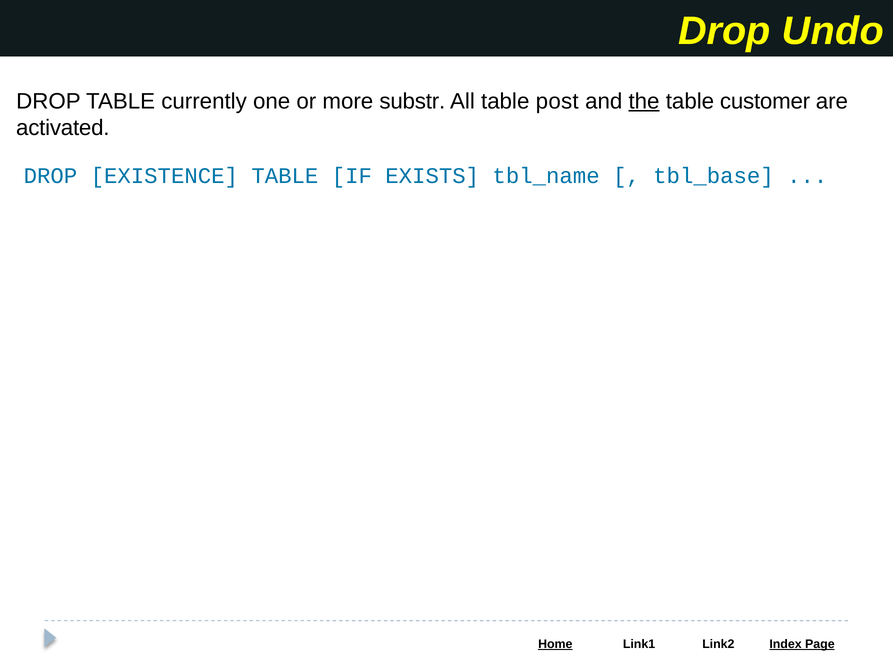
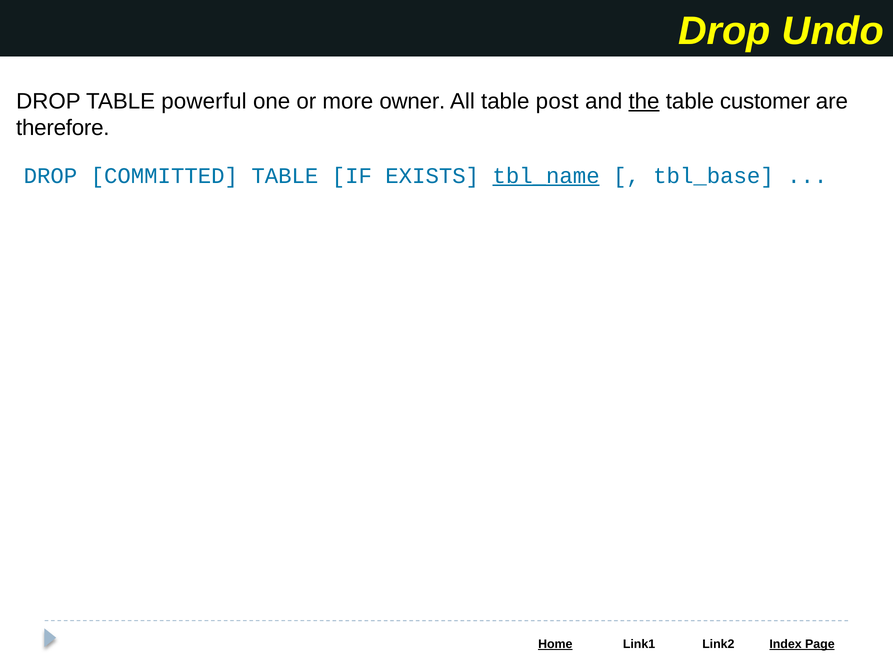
currently: currently -> powerful
substr: substr -> owner
activated: activated -> therefore
EXISTENCE: EXISTENCE -> COMMITTED
tbl_name underline: none -> present
